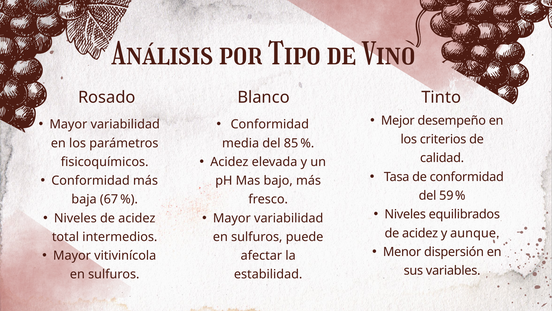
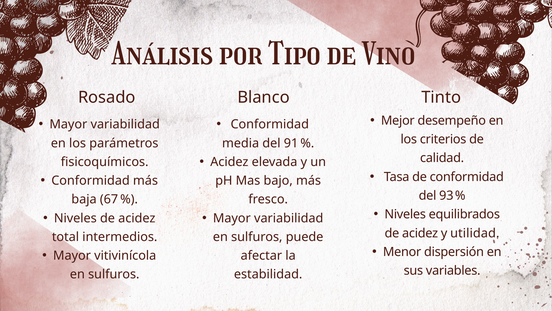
85: 85 -> 91
59: 59 -> 93
aunque: aunque -> utilidad
